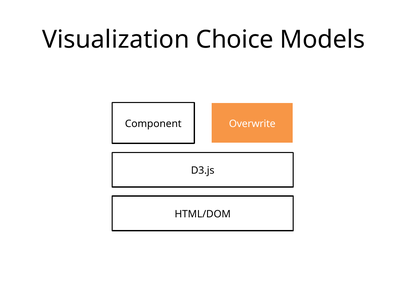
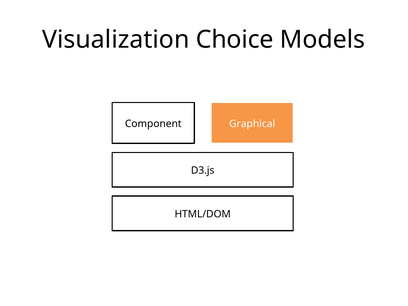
Overwrite: Overwrite -> Graphical
